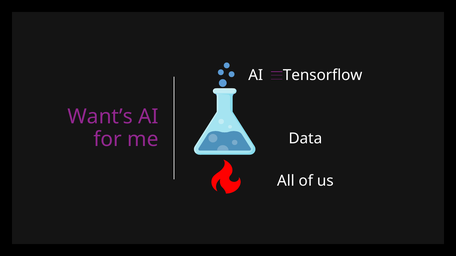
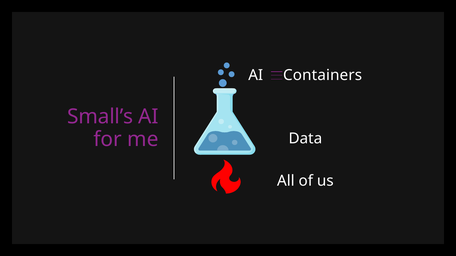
Tensorflow: Tensorflow -> Containers
Want’s: Want’s -> Small’s
